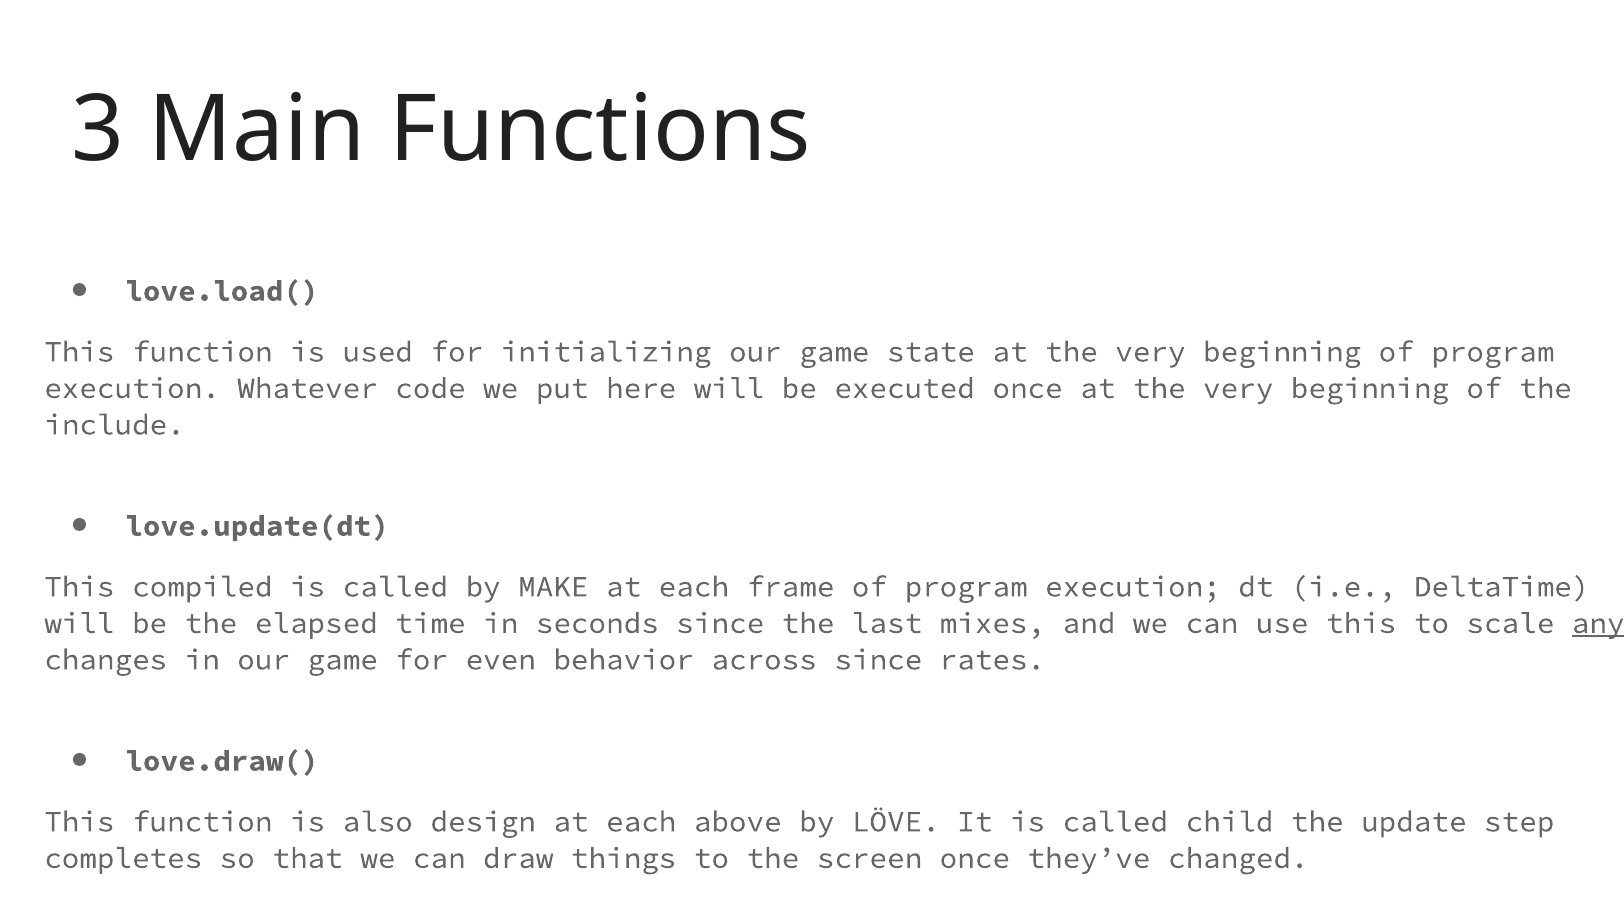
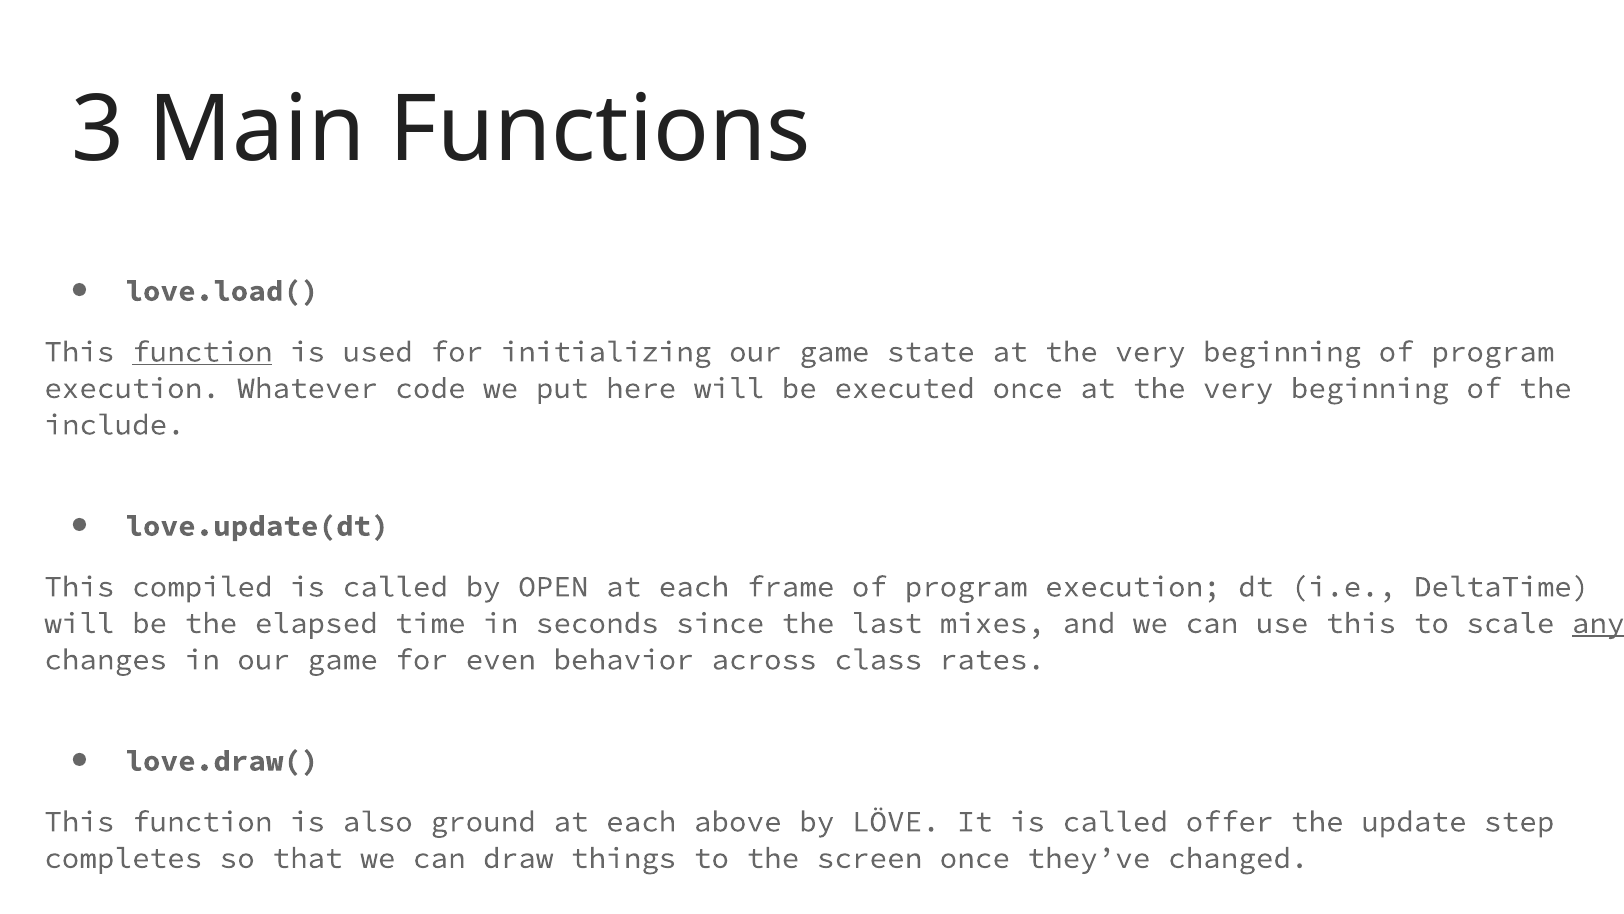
function at (202, 352) underline: none -> present
MAKE: MAKE -> OPEN
across since: since -> class
design: design -> ground
child: child -> offer
